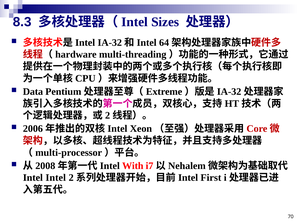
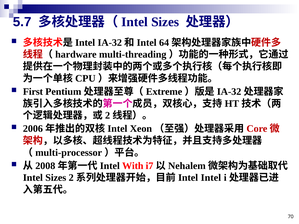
8.3: 8.3 -> 5.7
Data: Data -> First
Intel at (56, 178): Intel -> Sizes
First at (211, 178): First -> Intel
